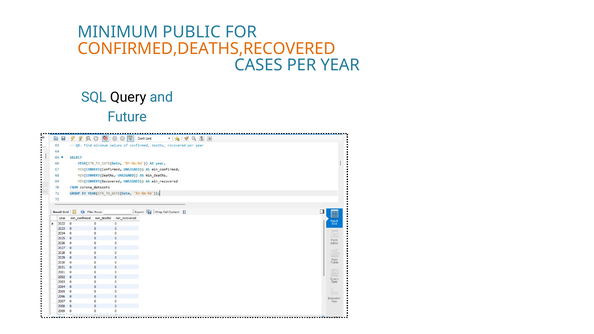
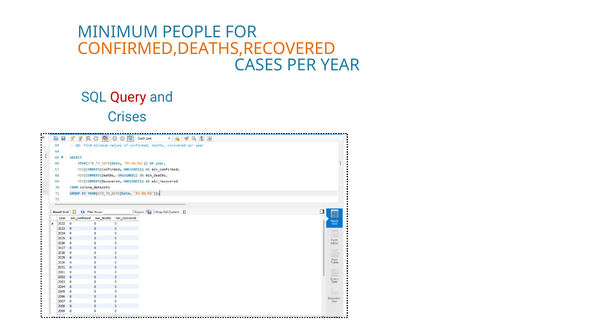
PUBLIC: PUBLIC -> PEOPLE
Query colour: black -> red
Future: Future -> Crises
